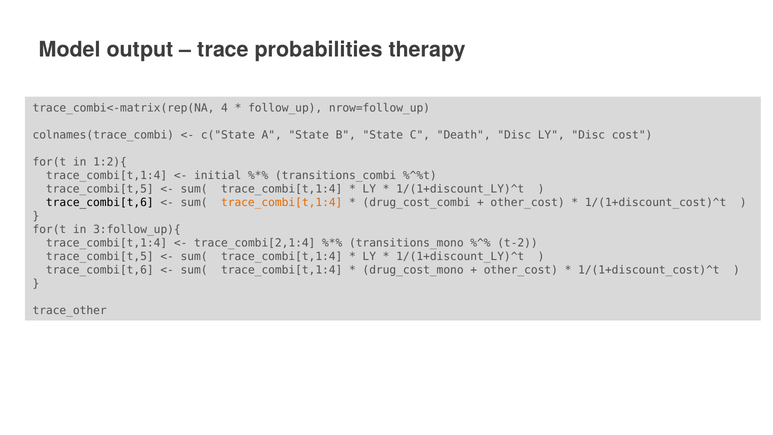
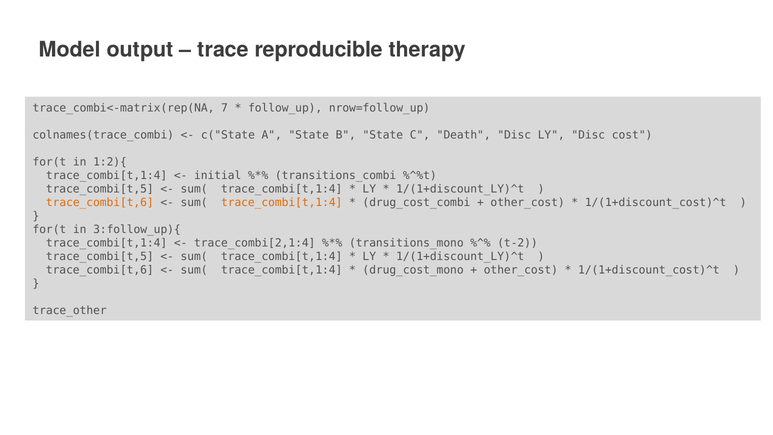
probabilities: probabilities -> reproducible
4: 4 -> 7
trace_combi[t,6 at (100, 203) colour: black -> orange
